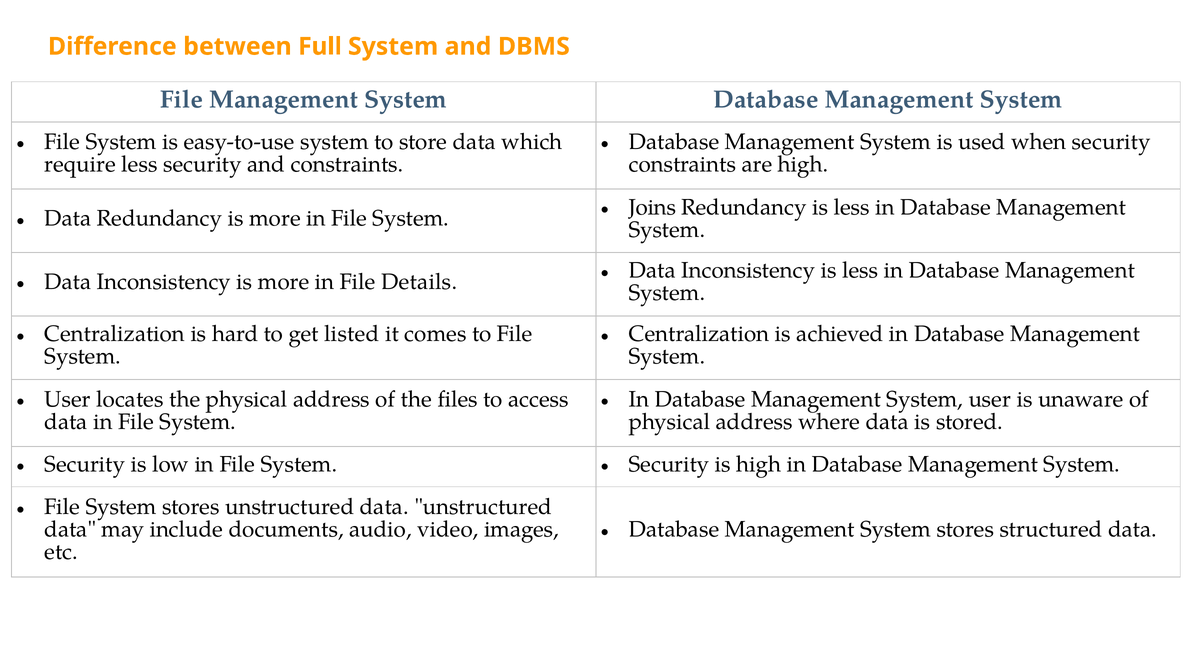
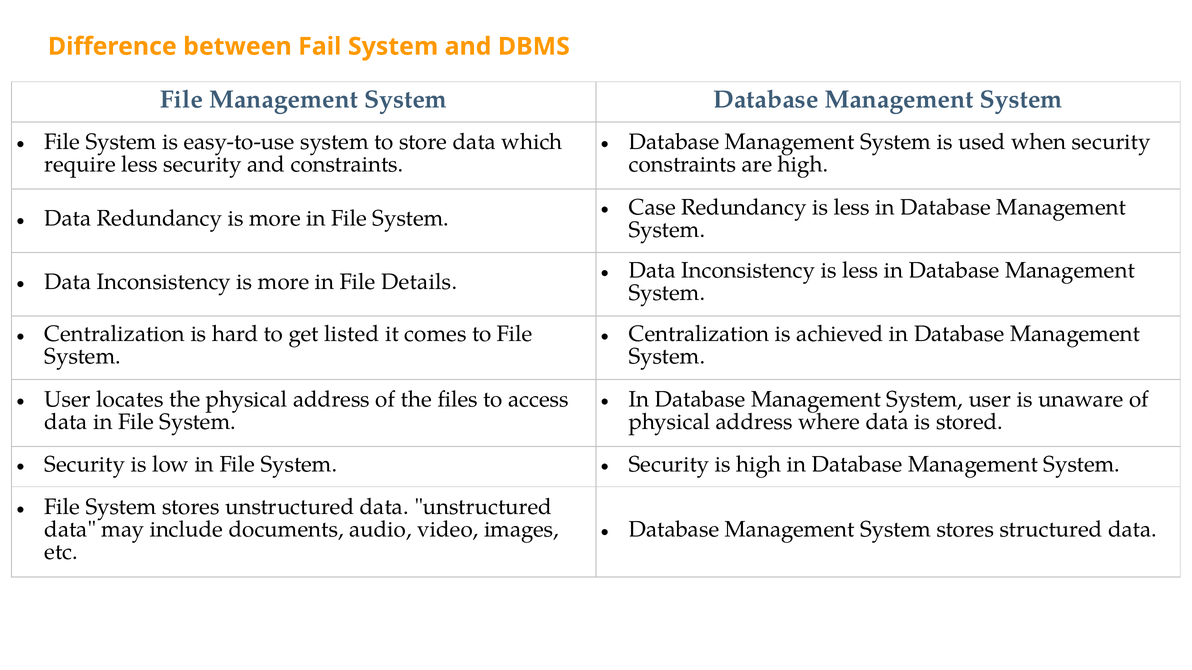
Full: Full -> Fail
Joins: Joins -> Case
